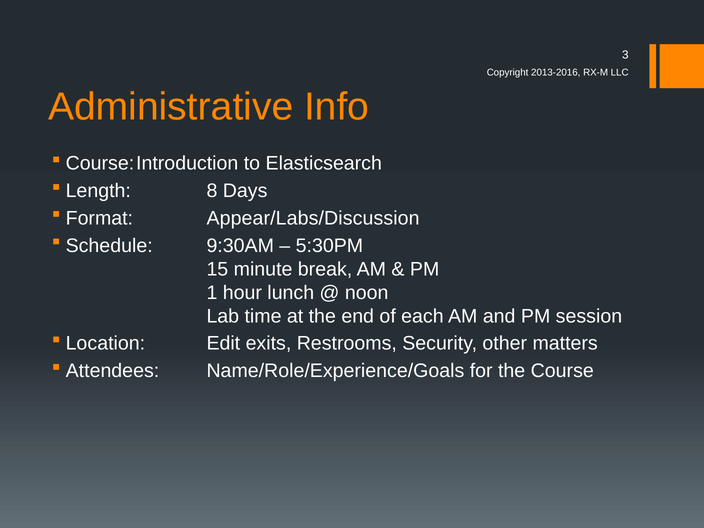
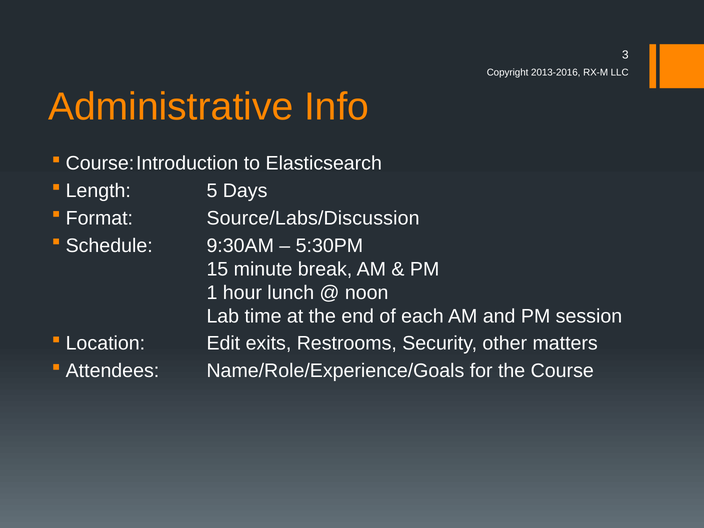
8: 8 -> 5
Appear/Labs/Discussion: Appear/Labs/Discussion -> Source/Labs/Discussion
